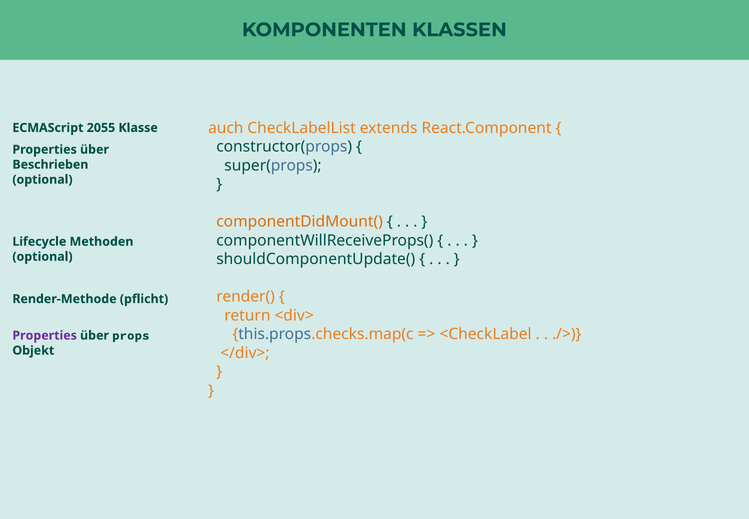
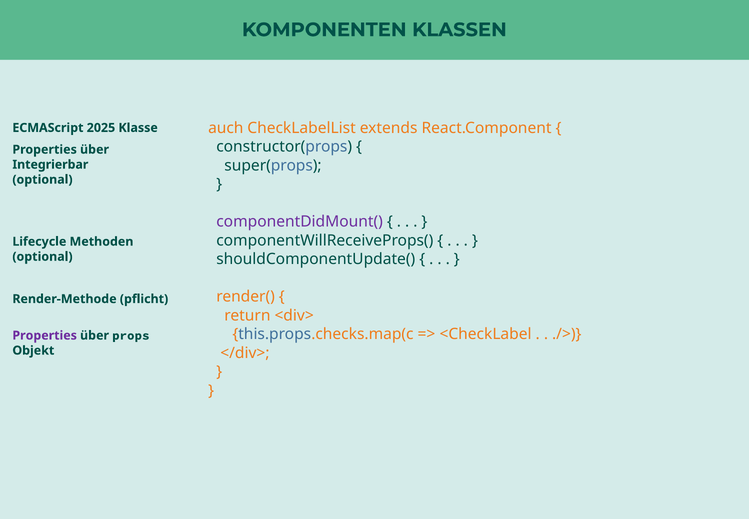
2055: 2055 -> 2025
Beschrieben: Beschrieben -> Integrierbar
componentDidMount( colour: orange -> purple
